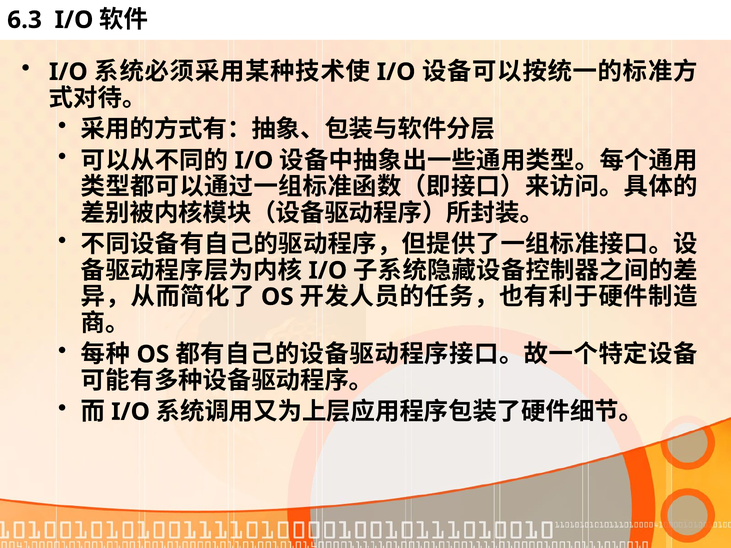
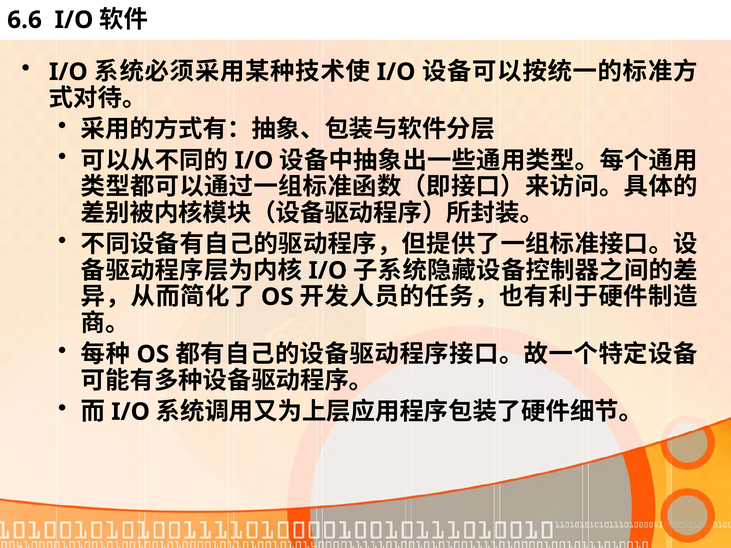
6.3: 6.3 -> 6.6
